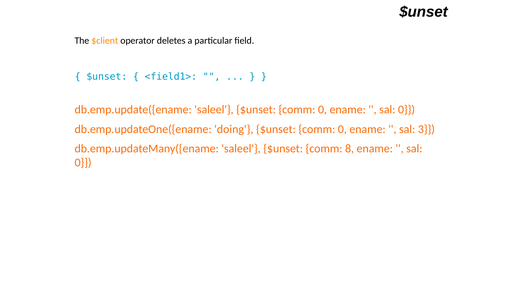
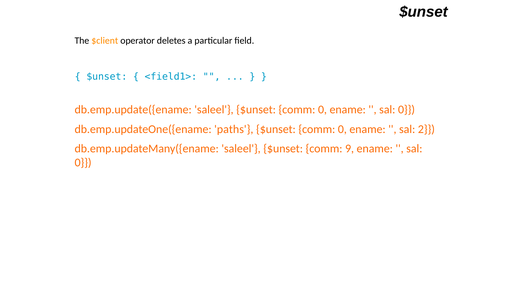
doing: doing -> paths
3: 3 -> 2
8: 8 -> 9
